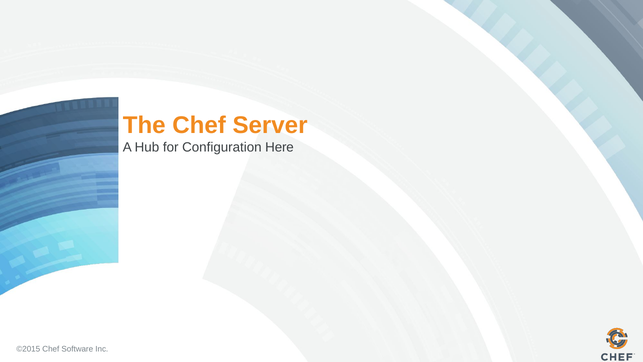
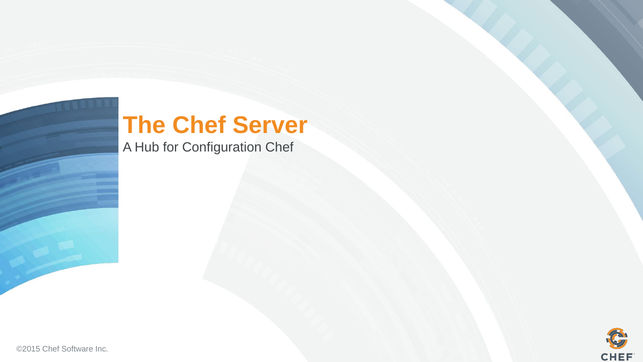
Configuration Here: Here -> Chef
